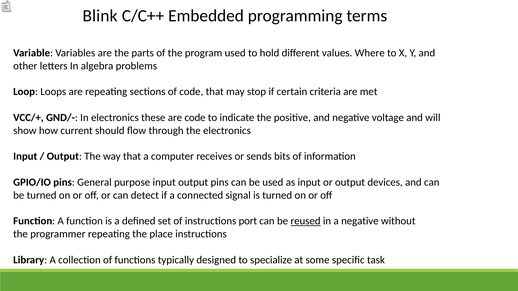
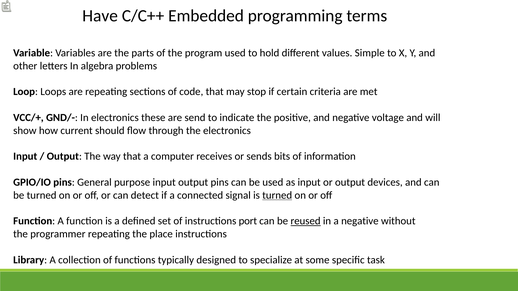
Blink: Blink -> Have
Where: Where -> Simple
are code: code -> send
turned at (277, 195) underline: none -> present
